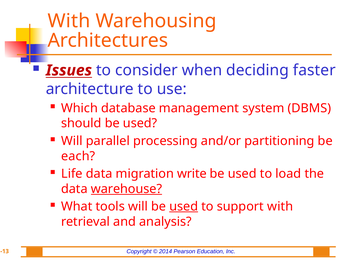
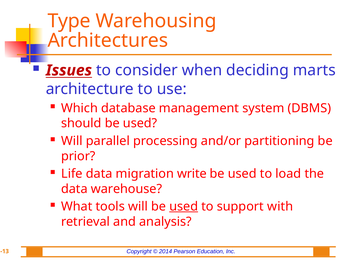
With at (69, 21): With -> Type
faster: faster -> marts
each: each -> prior
warehouse underline: present -> none
